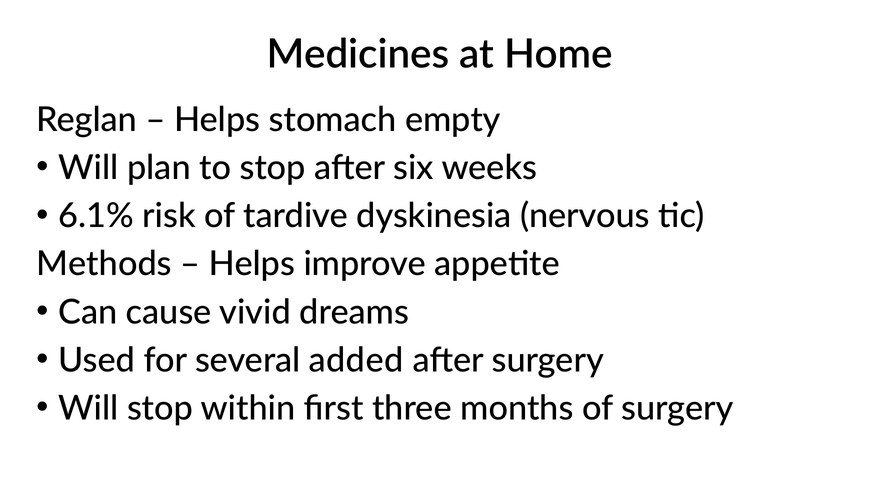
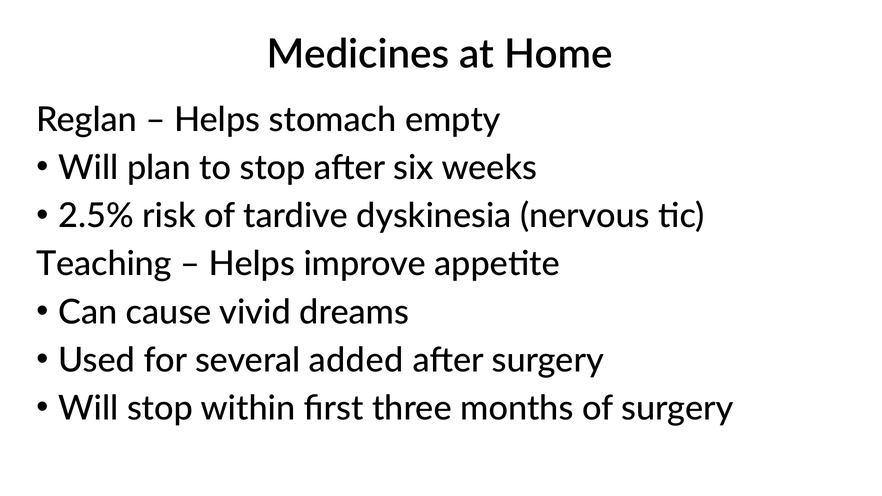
6.1%: 6.1% -> 2.5%
Methods: Methods -> Teaching
